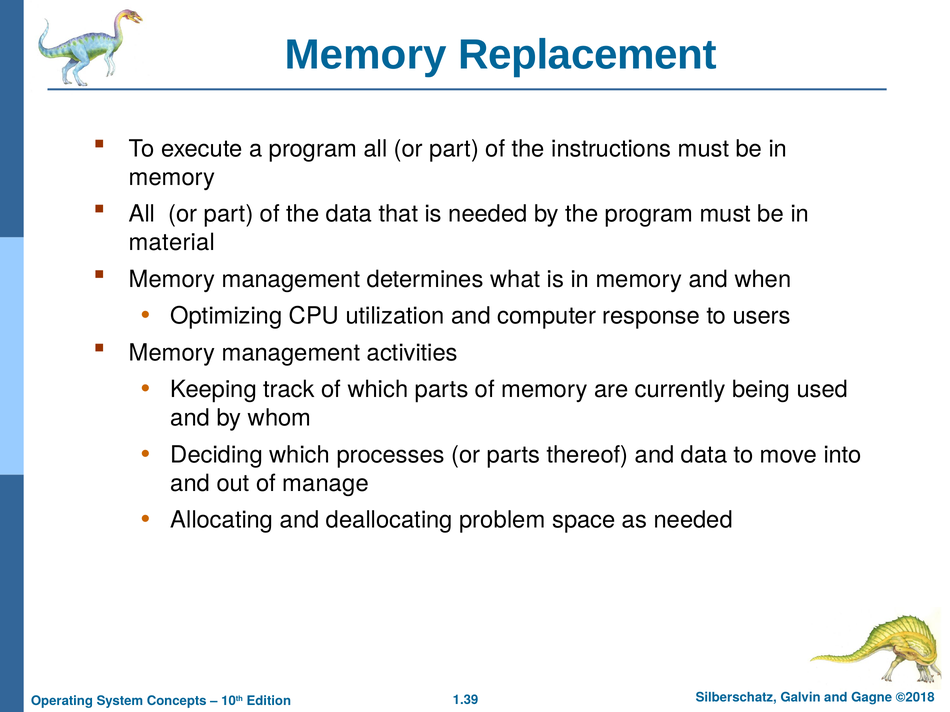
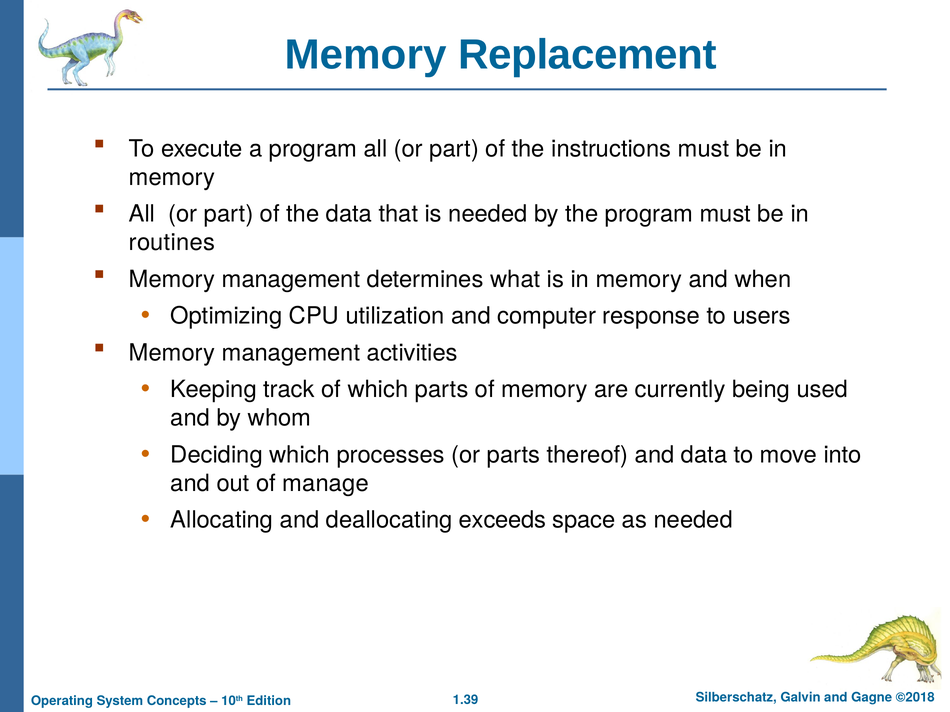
material: material -> routines
problem: problem -> exceeds
